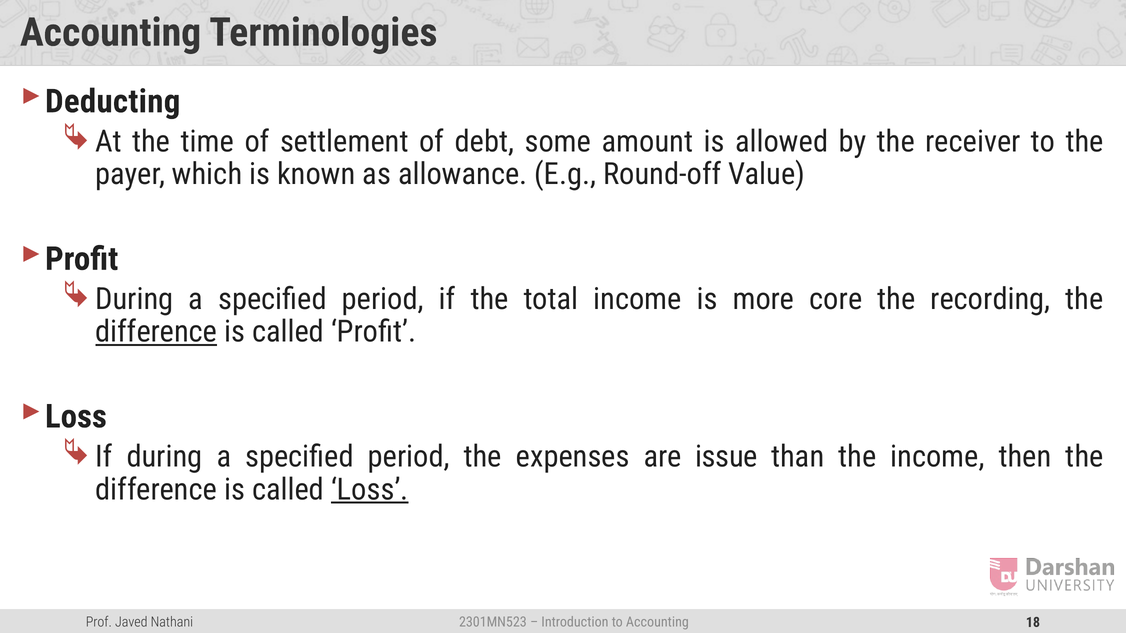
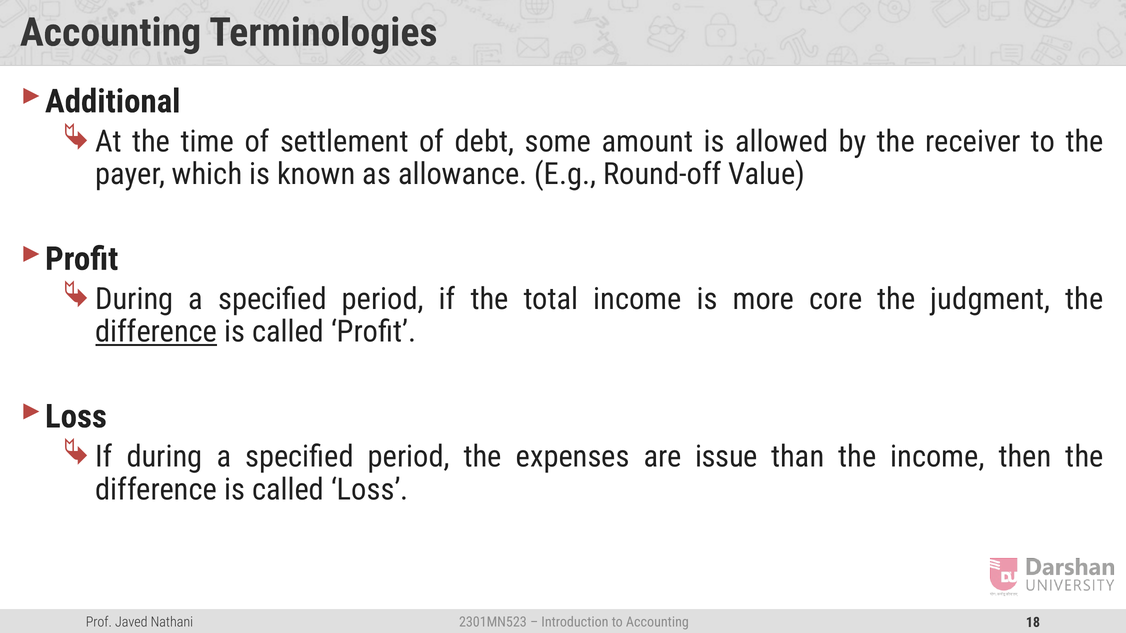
Deducting: Deducting -> Additional
recording: recording -> judgment
Loss at (370, 490) underline: present -> none
